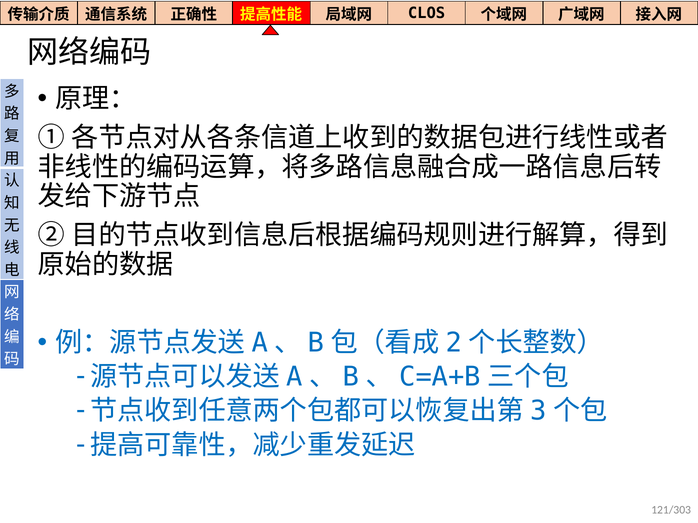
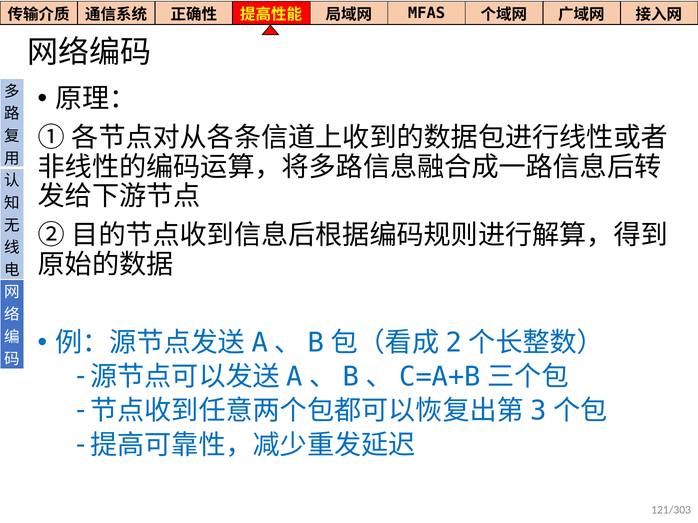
CLOS: CLOS -> MFAS
